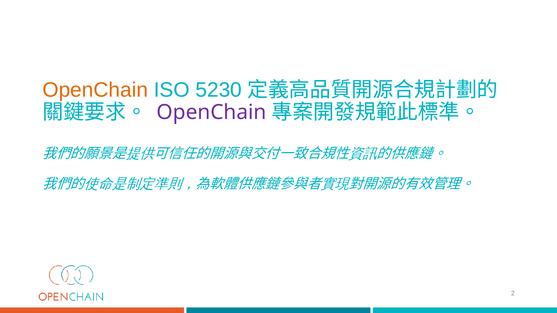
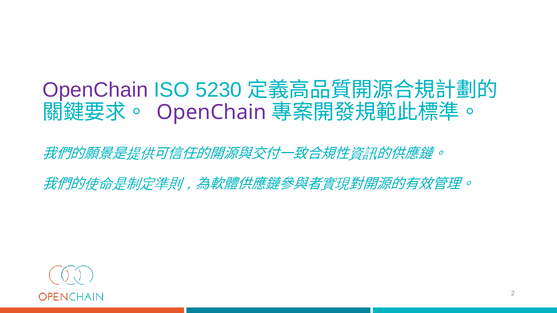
OpenChain at (95, 90) colour: orange -> purple
